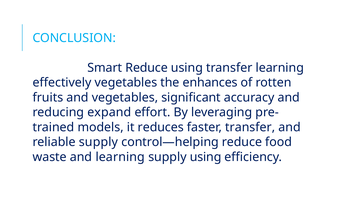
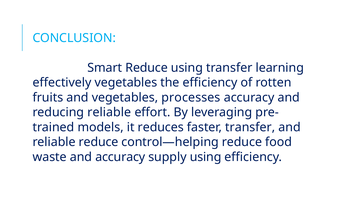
the enhances: enhances -> efficiency
significant: significant -> processes
reducing expand: expand -> reliable
reliable supply: supply -> reduce
and learning: learning -> accuracy
